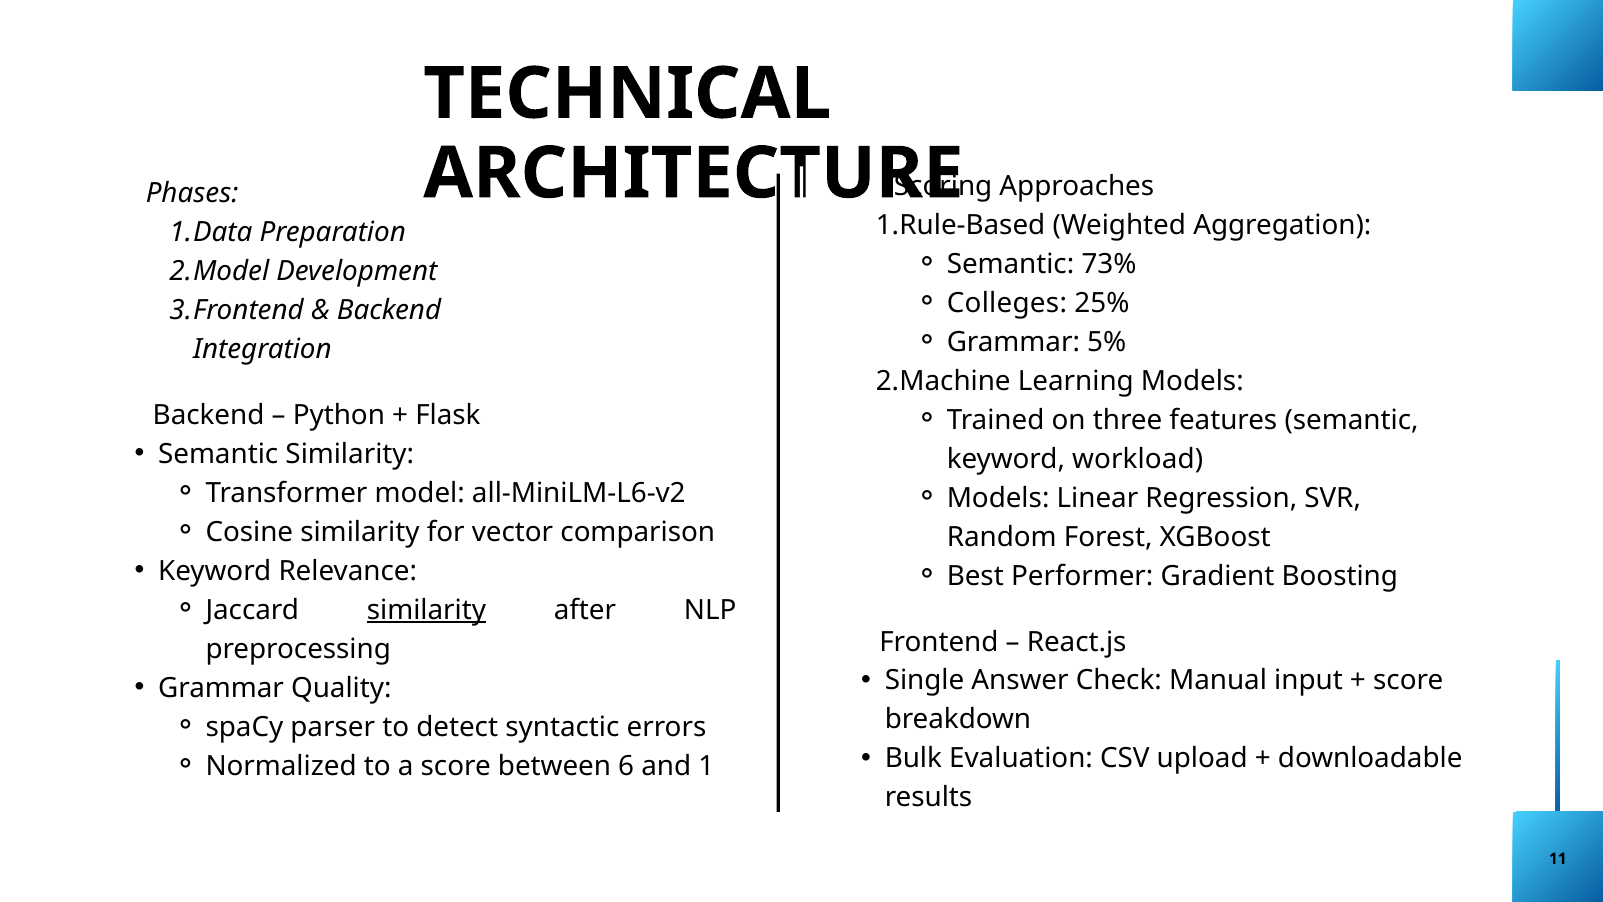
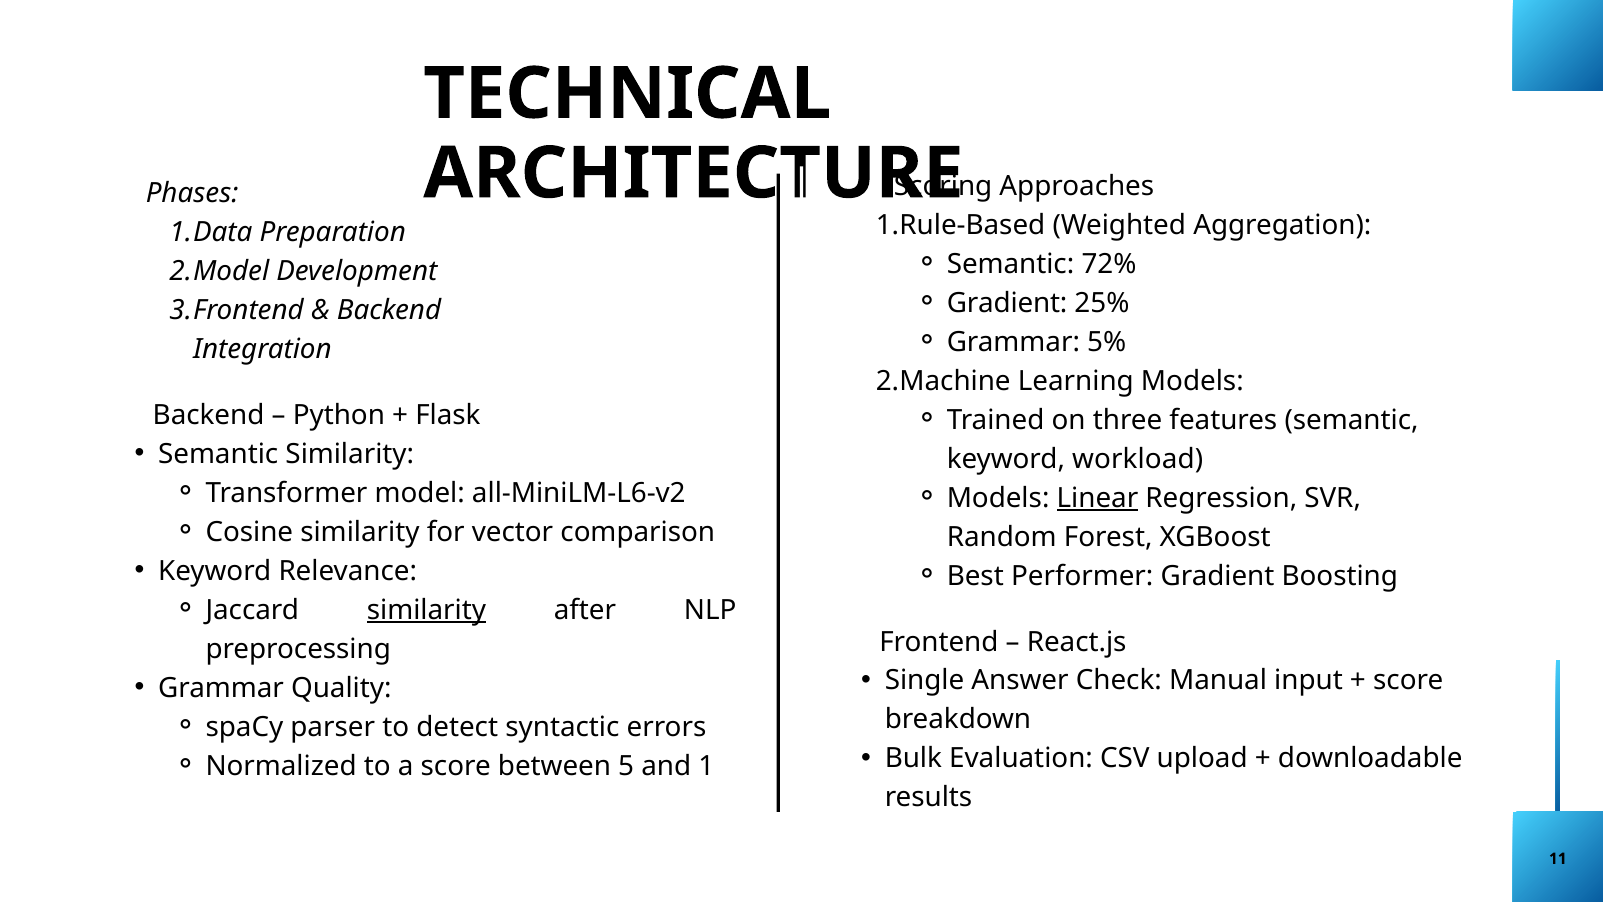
73%: 73% -> 72%
Colleges at (1007, 303): Colleges -> Gradient
Linear underline: none -> present
6: 6 -> 5
